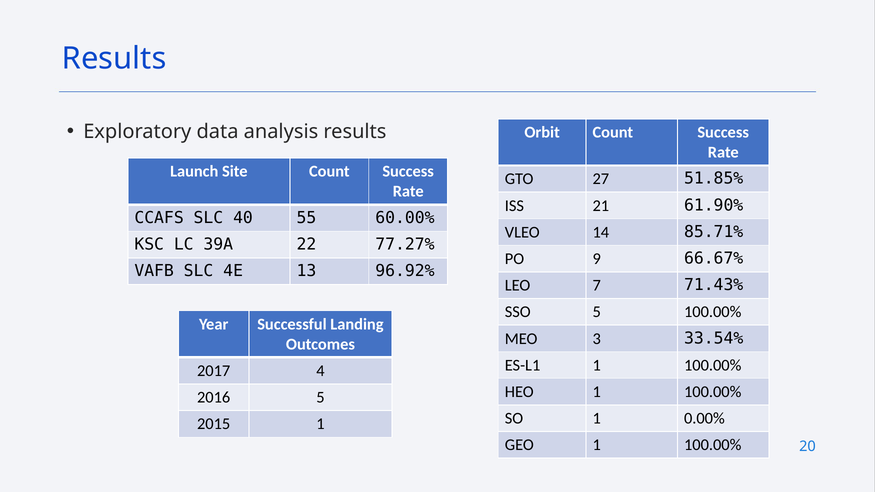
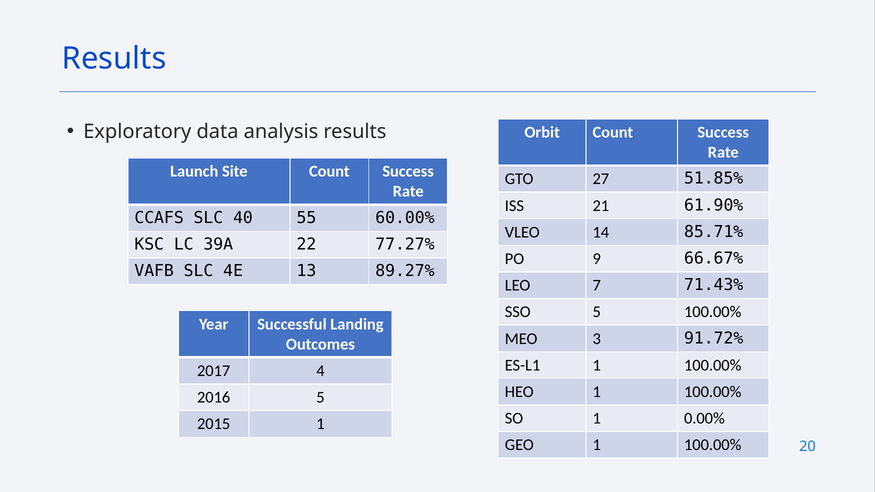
96.92%: 96.92% -> 89.27%
33.54%: 33.54% -> 91.72%
